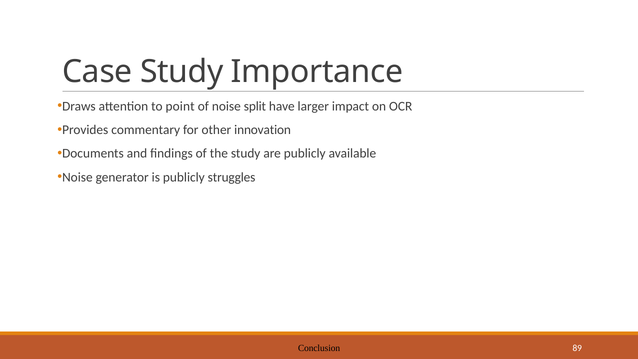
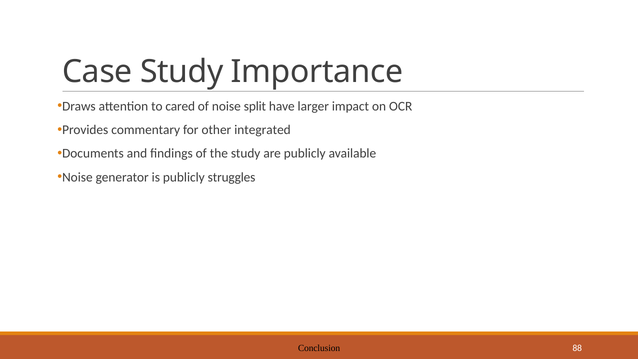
point: point -> cared
innovation: innovation -> integrated
89: 89 -> 88
